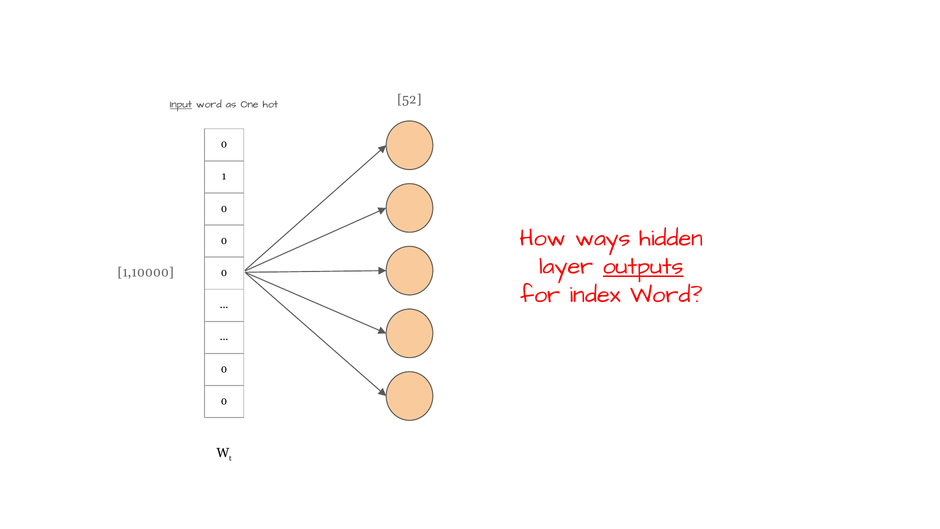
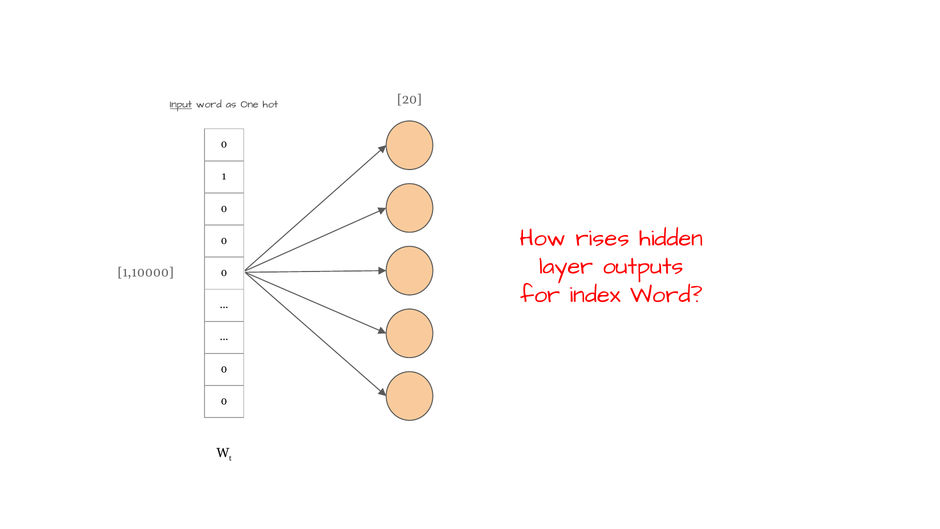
52: 52 -> 20
ways: ways -> rises
outputs underline: present -> none
